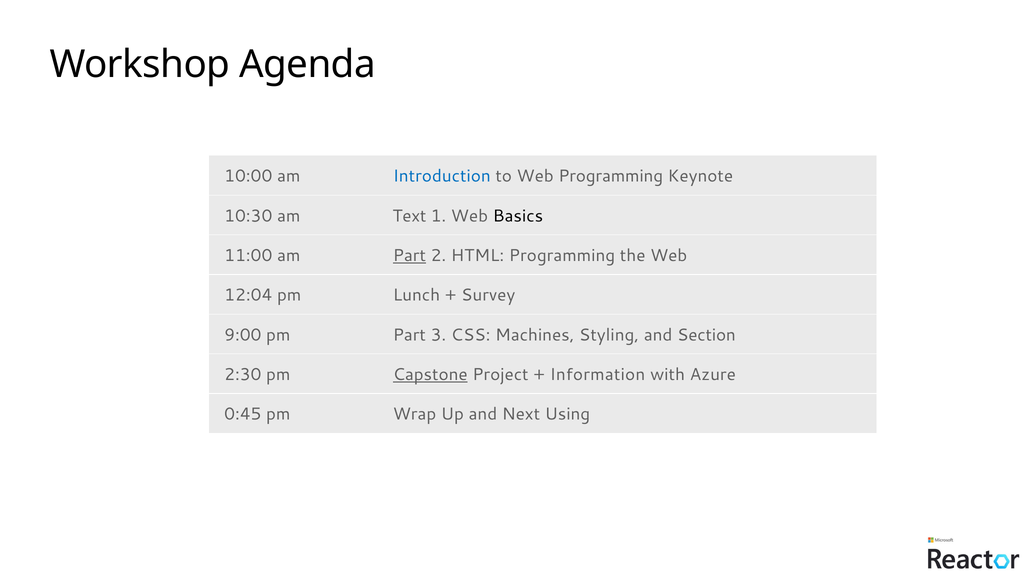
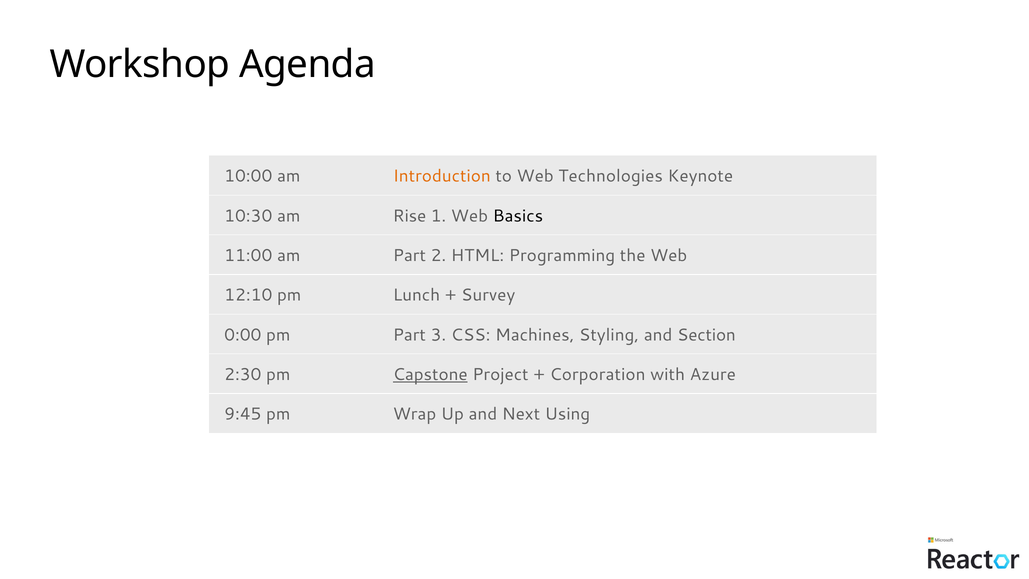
Introduction colour: blue -> orange
Web Programming: Programming -> Technologies
Text: Text -> Rise
Part at (409, 255) underline: present -> none
12:04: 12:04 -> 12:10
9:00: 9:00 -> 0:00
Information: Information -> Corporation
0:45: 0:45 -> 9:45
